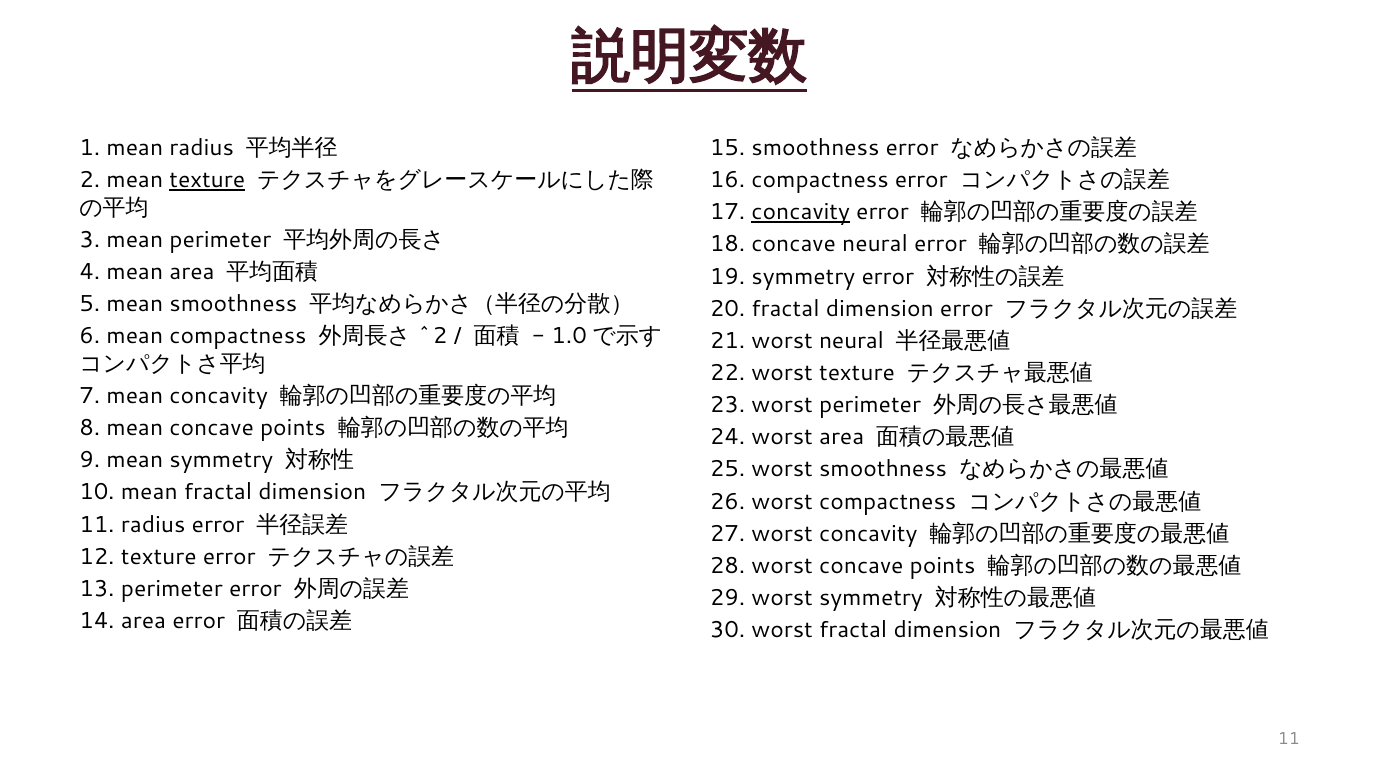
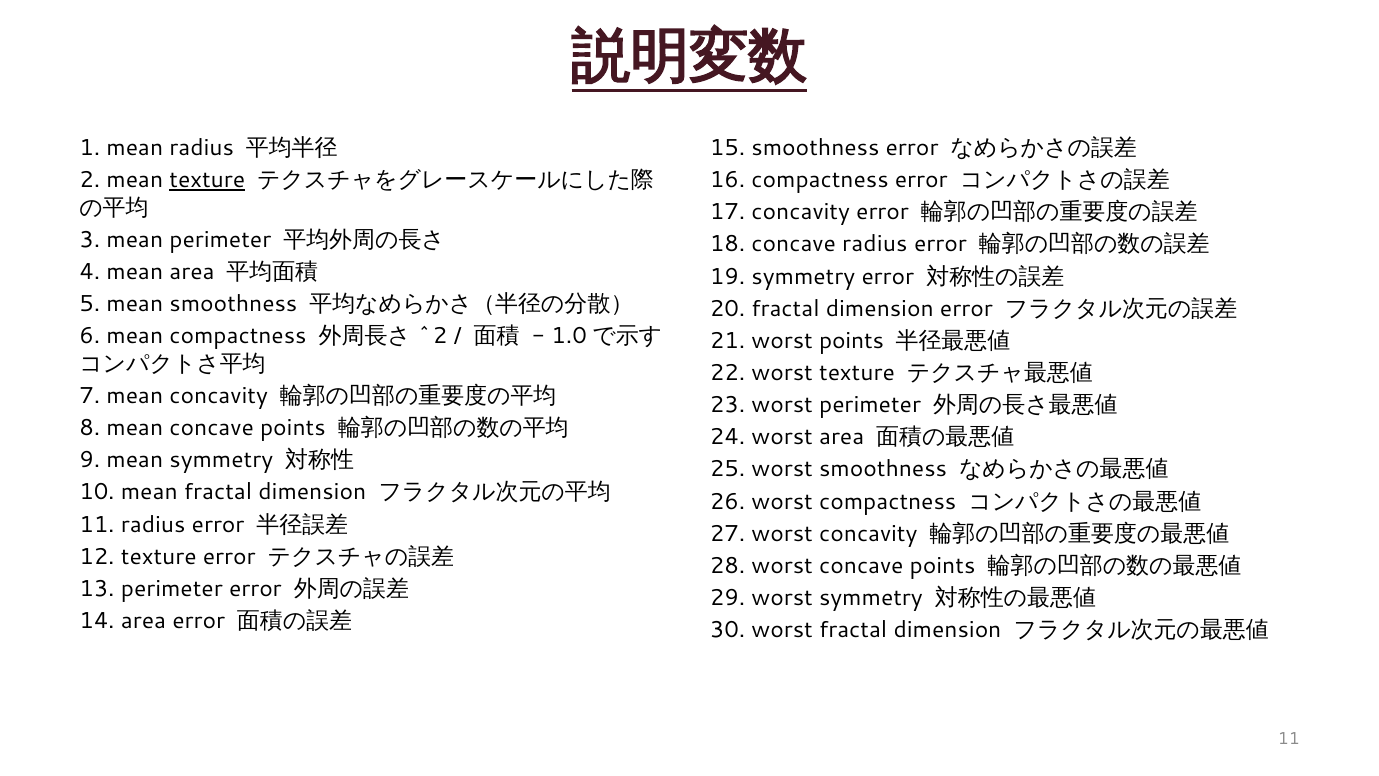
concavity at (801, 212) underline: present -> none
concave neural: neural -> radius
worst neural: neural -> points
